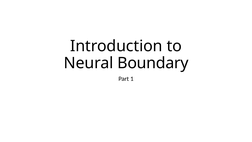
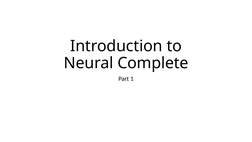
Boundary: Boundary -> Complete
